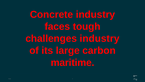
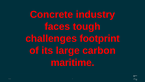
challenges industry: industry -> footprint
